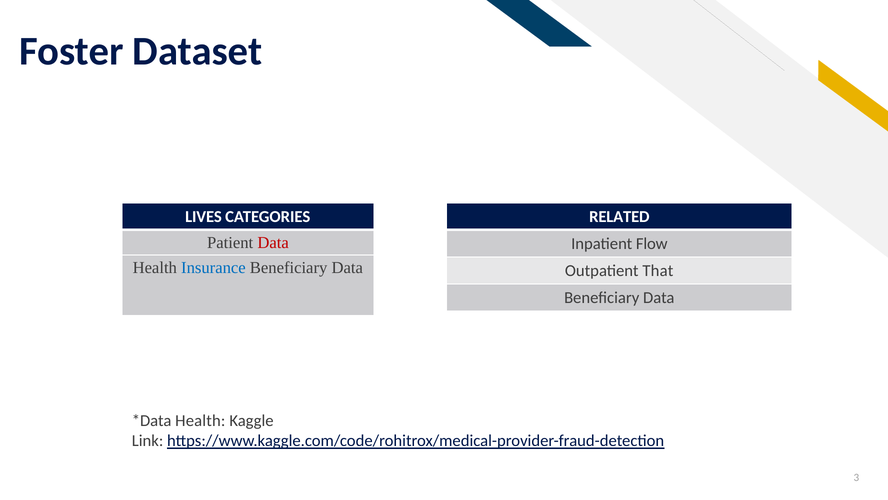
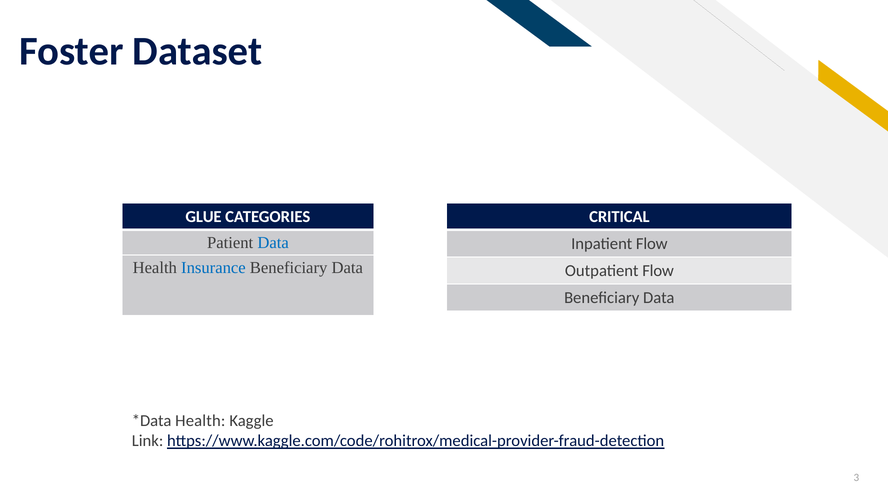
LIVES: LIVES -> GLUE
RELATED: RELATED -> CRITICAL
Data at (273, 242) colour: red -> blue
Outpatient That: That -> Flow
